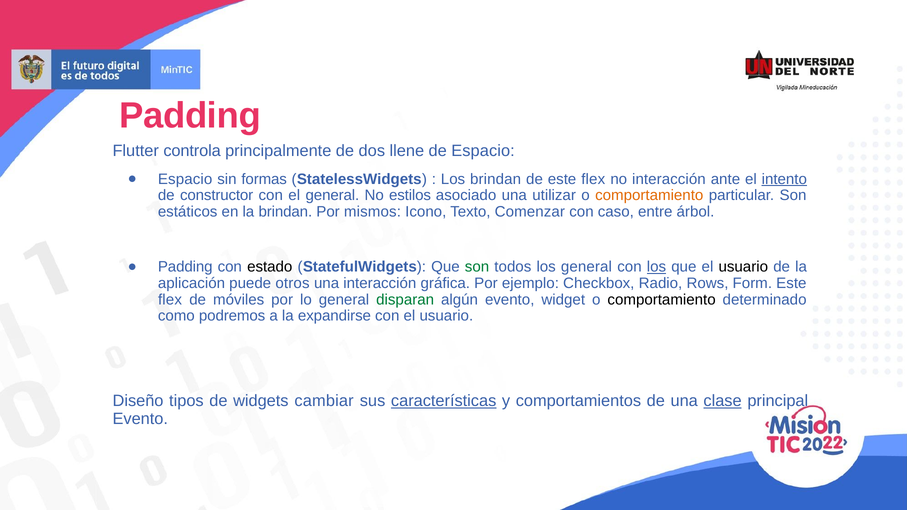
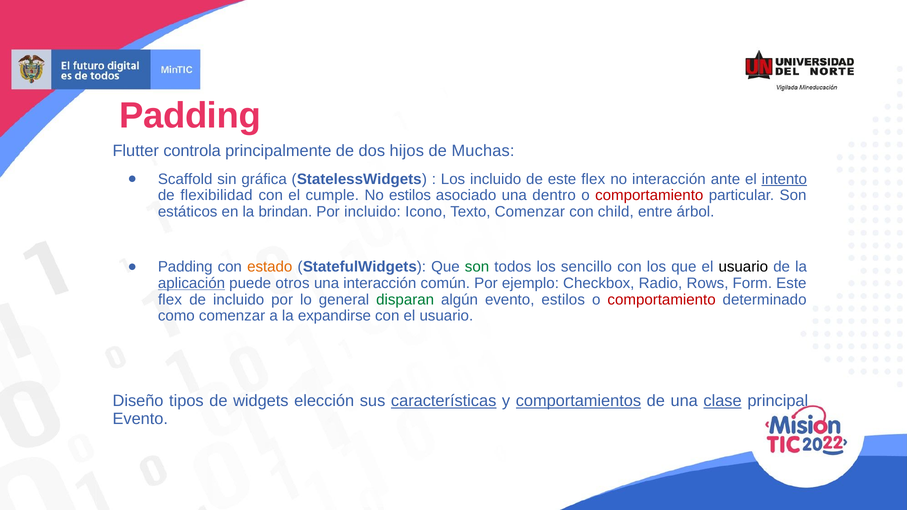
llene: llene -> hijos
de Espacio: Espacio -> Muchas
Espacio at (185, 179): Espacio -> Scaffold
formas: formas -> gráfica
Los brindan: brindan -> incluido
constructor: constructor -> flexibilidad
el general: general -> cumple
utilizar: utilizar -> dentro
comportamiento at (649, 195) colour: orange -> red
Por mismos: mismos -> incluido
caso: caso -> child
estado colour: black -> orange
los general: general -> sencillo
los at (656, 267) underline: present -> none
aplicación underline: none -> present
gráfica: gráfica -> común
de móviles: móviles -> incluido
evento widget: widget -> estilos
comportamiento at (662, 300) colour: black -> red
como podremos: podremos -> comenzar
cambiar: cambiar -> elección
comportamientos underline: none -> present
